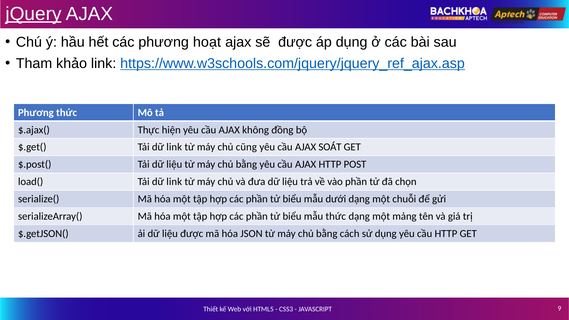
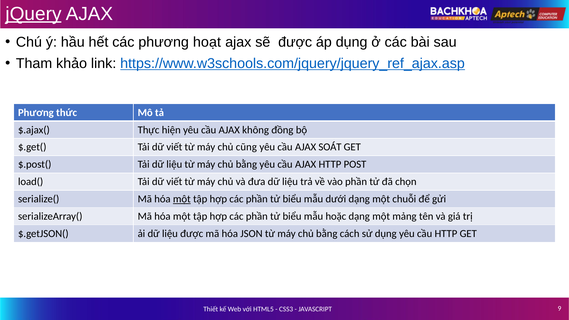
$.get( Tải dữ link: link -> viết
load( Tải dữ link: link -> viết
một at (182, 199) underline: none -> present
mẫu thức: thức -> hoặc
